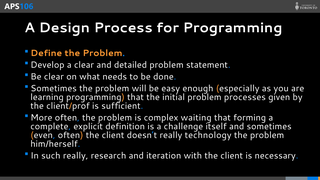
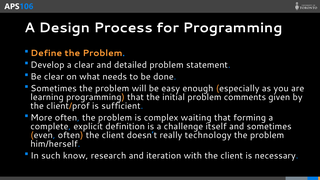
processes: processes -> comments
such really: really -> know
